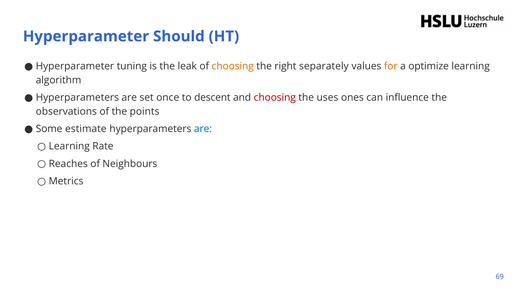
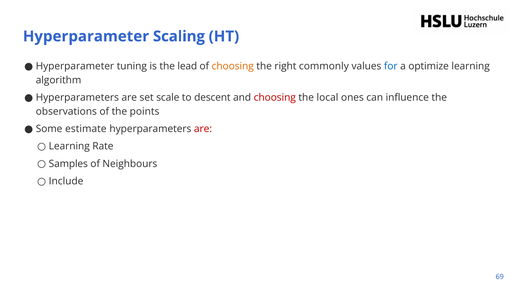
Should: Should -> Scaling
leak: leak -> lead
separately: separately -> commonly
for colour: orange -> blue
once: once -> scale
uses: uses -> local
are at (203, 129) colour: blue -> red
Reaches: Reaches -> Samples
Metrics: Metrics -> Include
